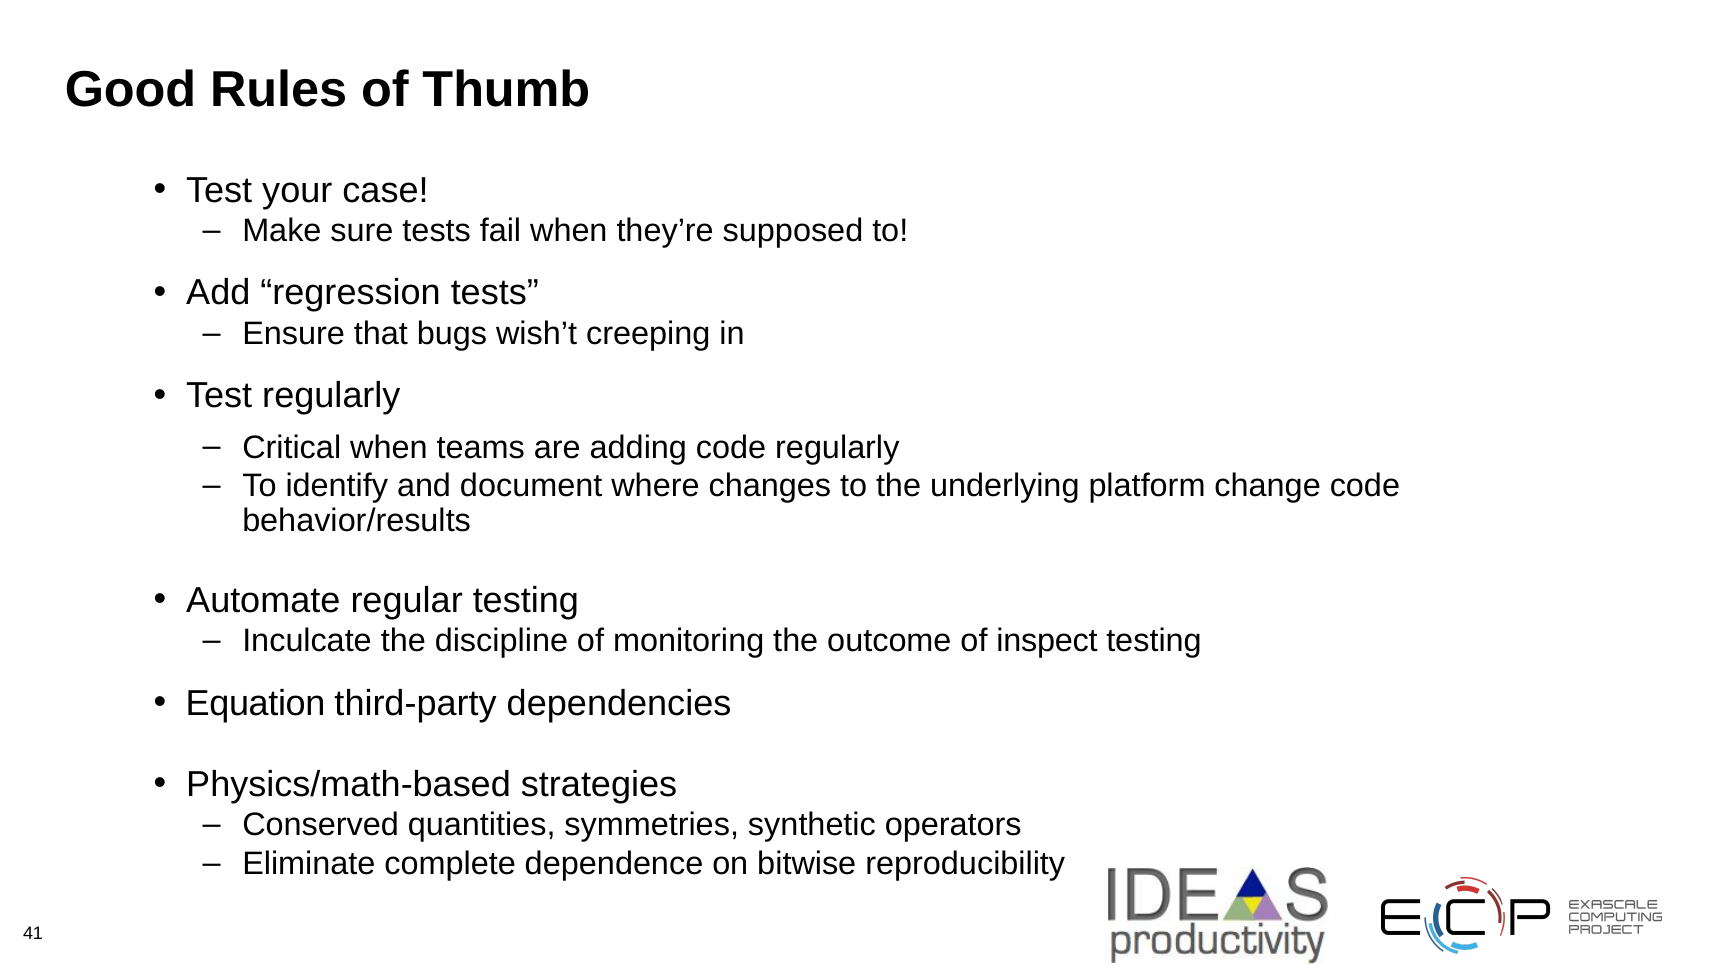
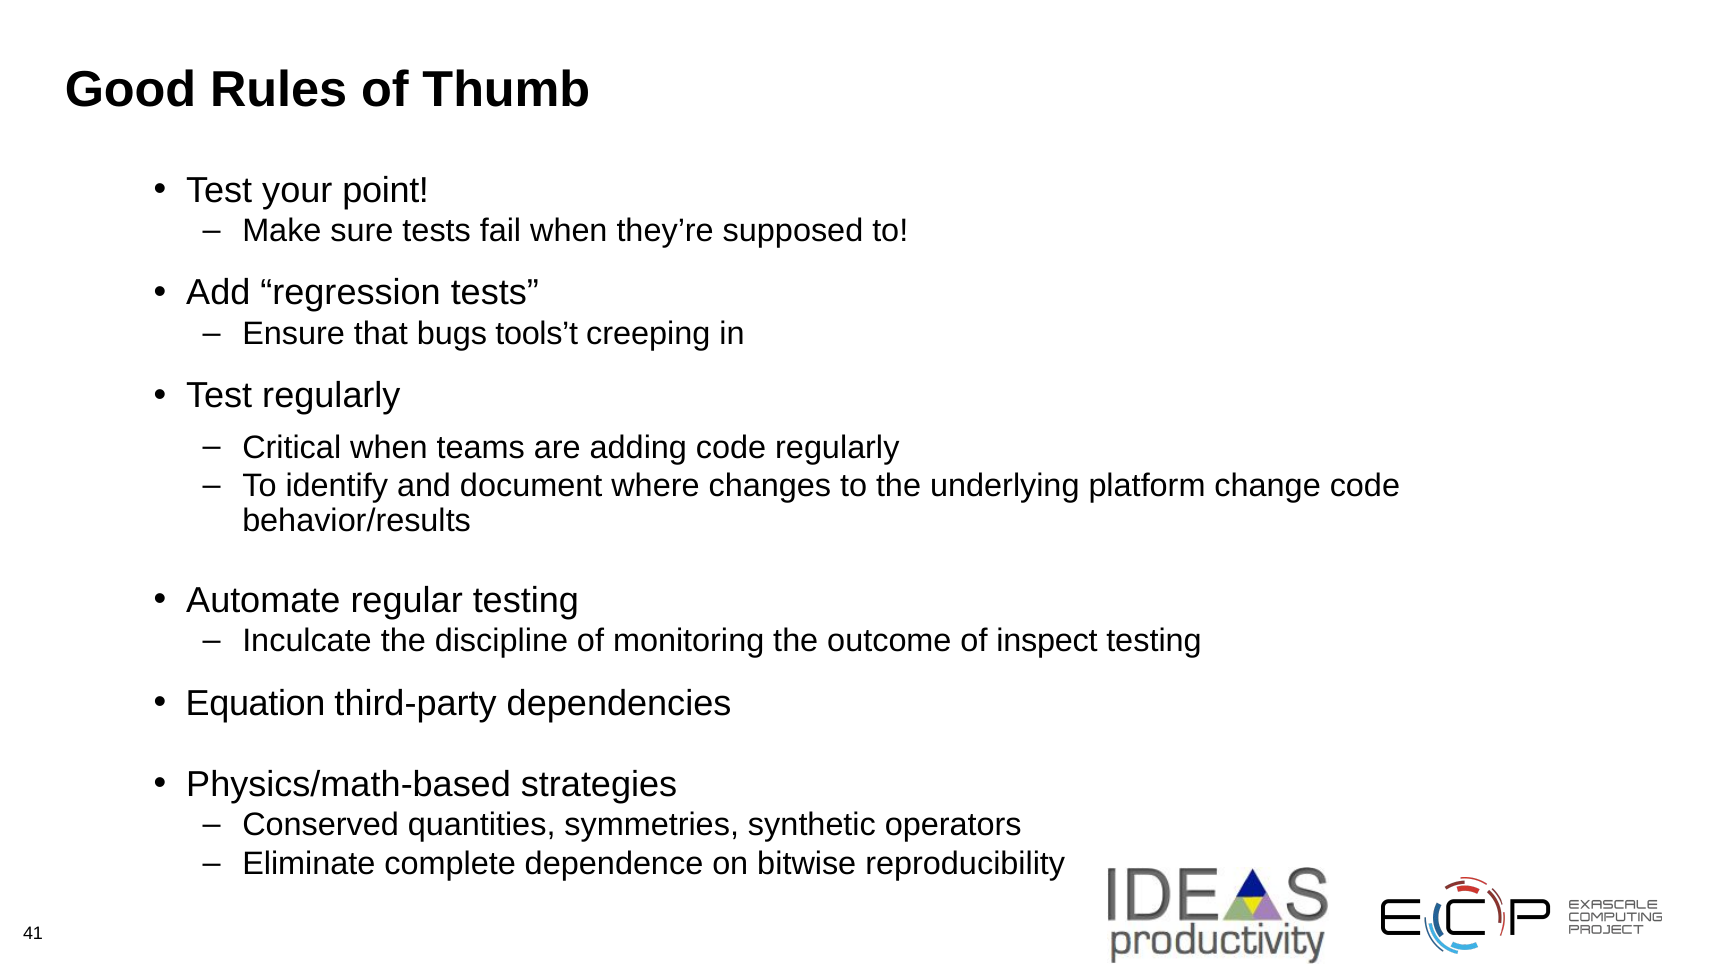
case: case -> point
wish’t: wish’t -> tools’t
